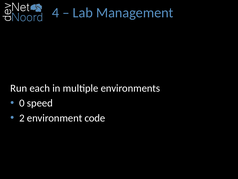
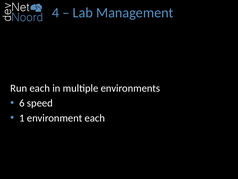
0: 0 -> 6
2: 2 -> 1
environment code: code -> each
